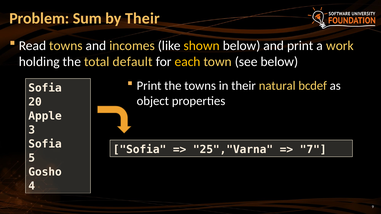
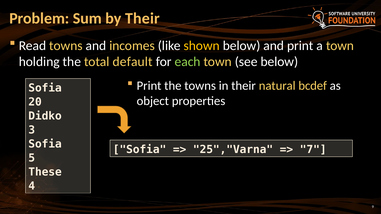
a work: work -> town
each colour: yellow -> light green
Apple: Apple -> Didko
Gosho: Gosho -> These
